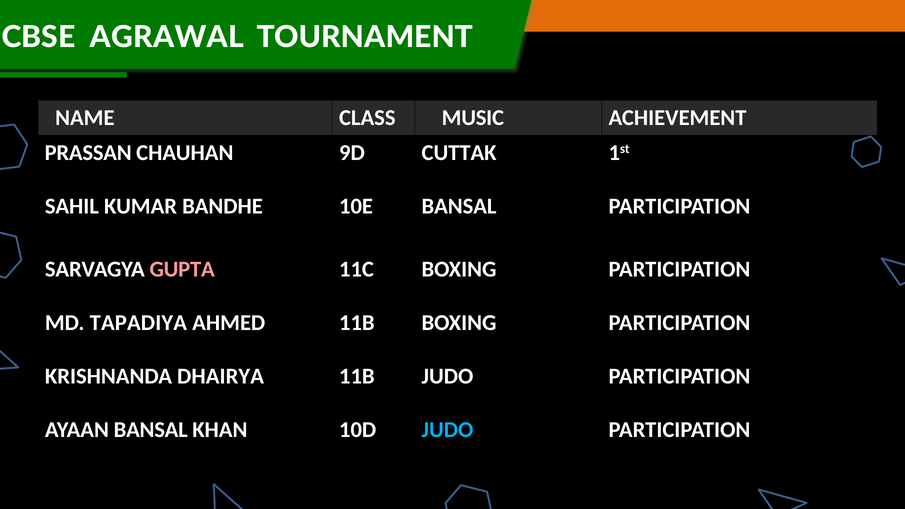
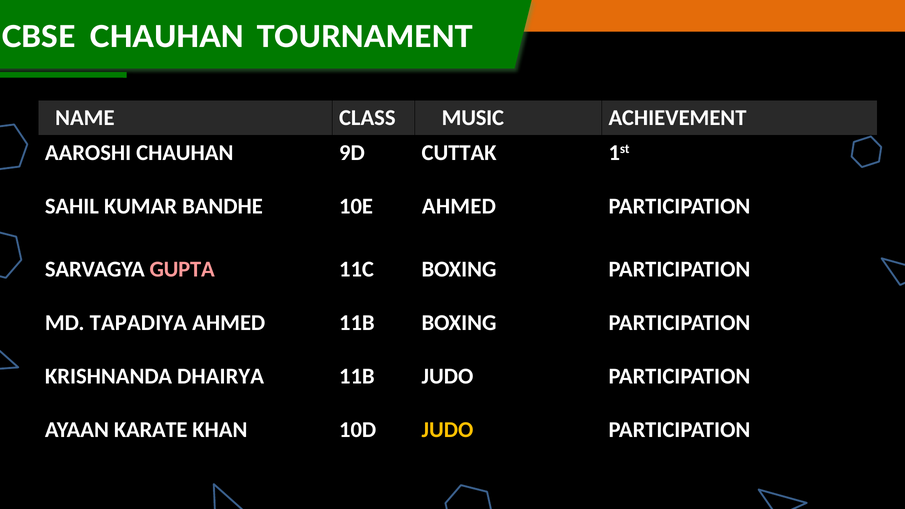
CBSE AGRAWAL: AGRAWAL -> CHAUHAN
PRASSAN: PRASSAN -> AAROSHI
10E BANSAL: BANSAL -> AHMED
AYAAN BANSAL: BANSAL -> KARATE
JUDO at (447, 430) colour: light blue -> yellow
